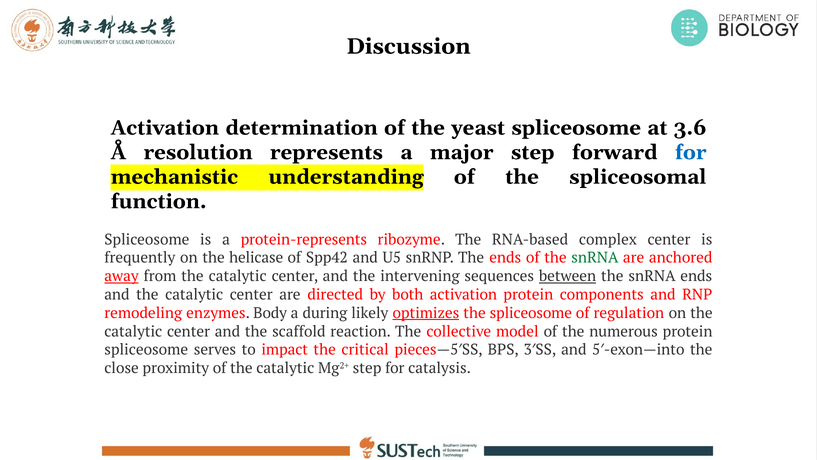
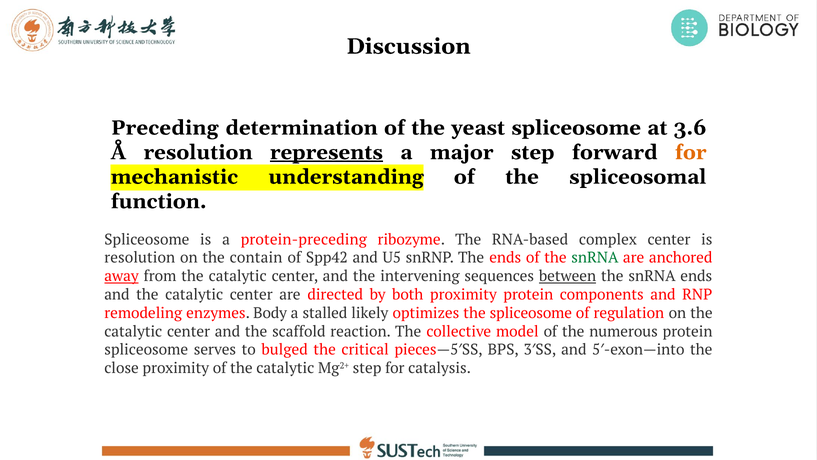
Activation at (165, 128): Activation -> Preceding
represents underline: none -> present
for at (691, 152) colour: blue -> orange
protein-represents: protein-represents -> protein-preceding
frequently at (140, 258): frequently -> resolution
helicase: helicase -> contain
both activation: activation -> proximity
during: during -> stalled
optimizes underline: present -> none
impact: impact -> bulged
